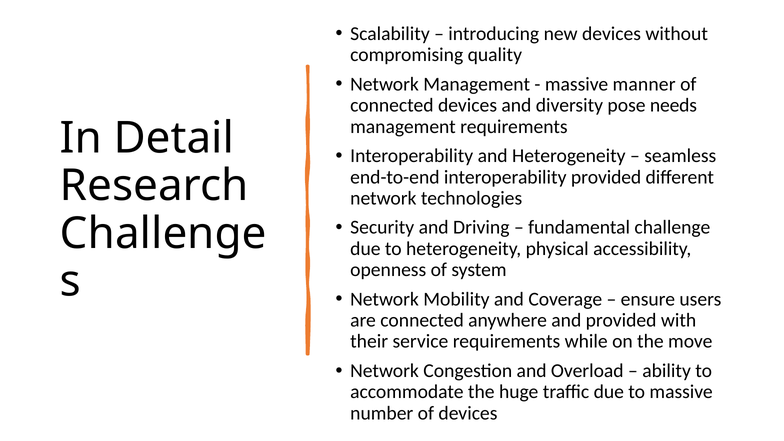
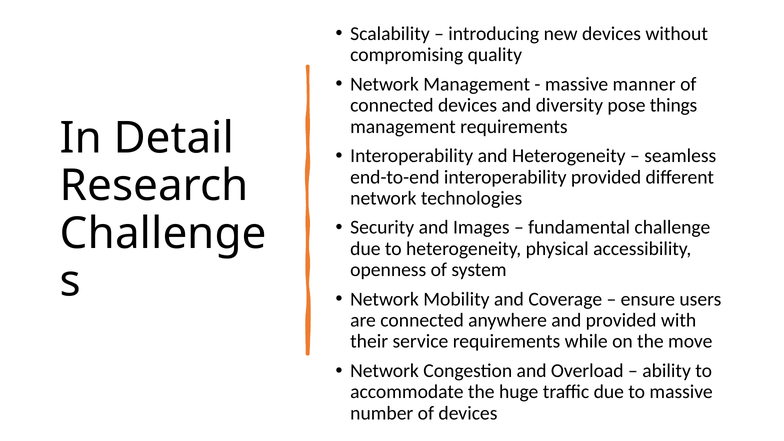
needs: needs -> things
Driving: Driving -> Images
